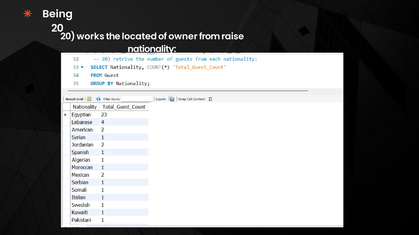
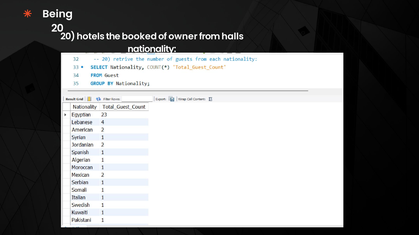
works: works -> hotels
located: located -> booked
raise: raise -> halls
